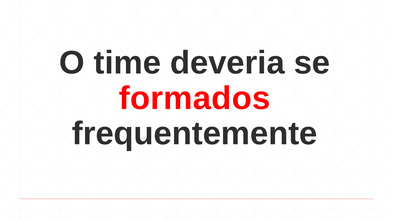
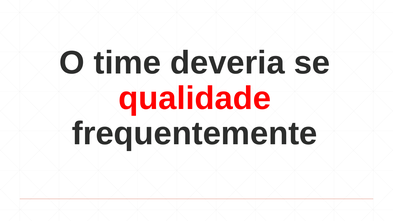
formados: formados -> qualidade
